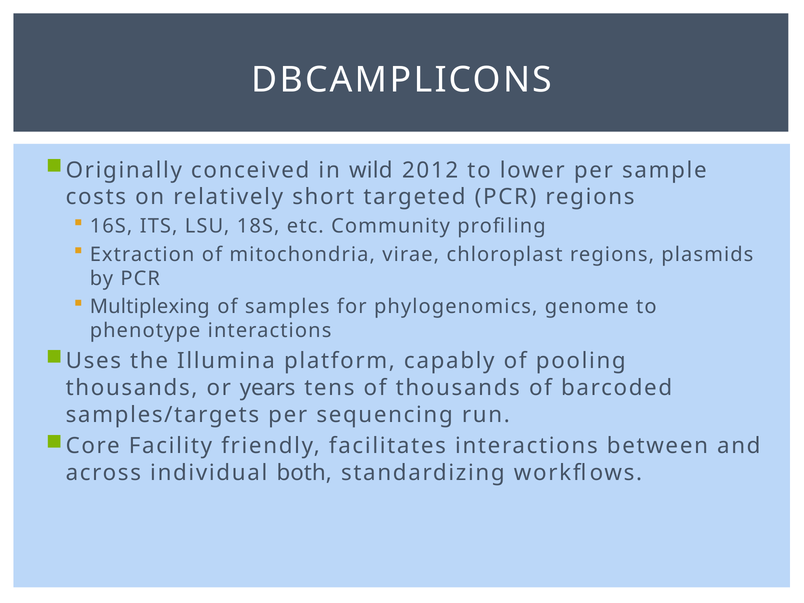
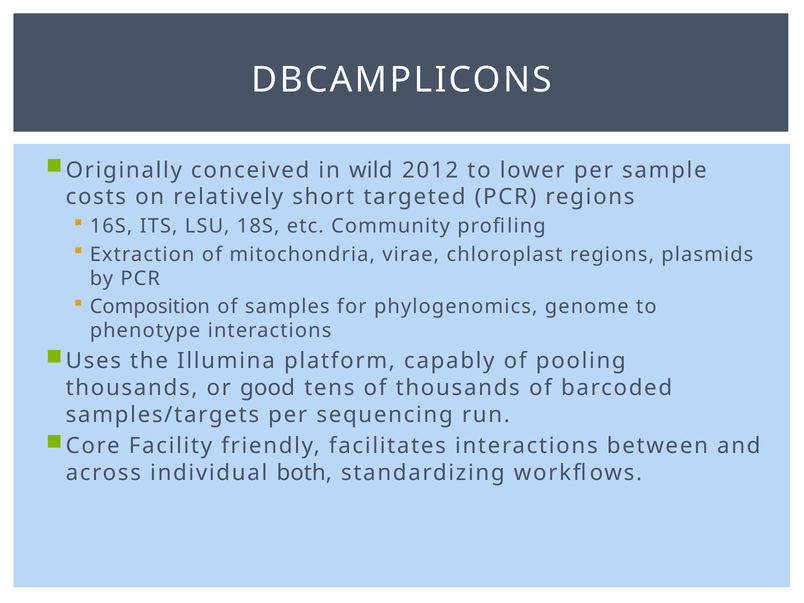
Multiplexing: Multiplexing -> Composition
years: years -> good
